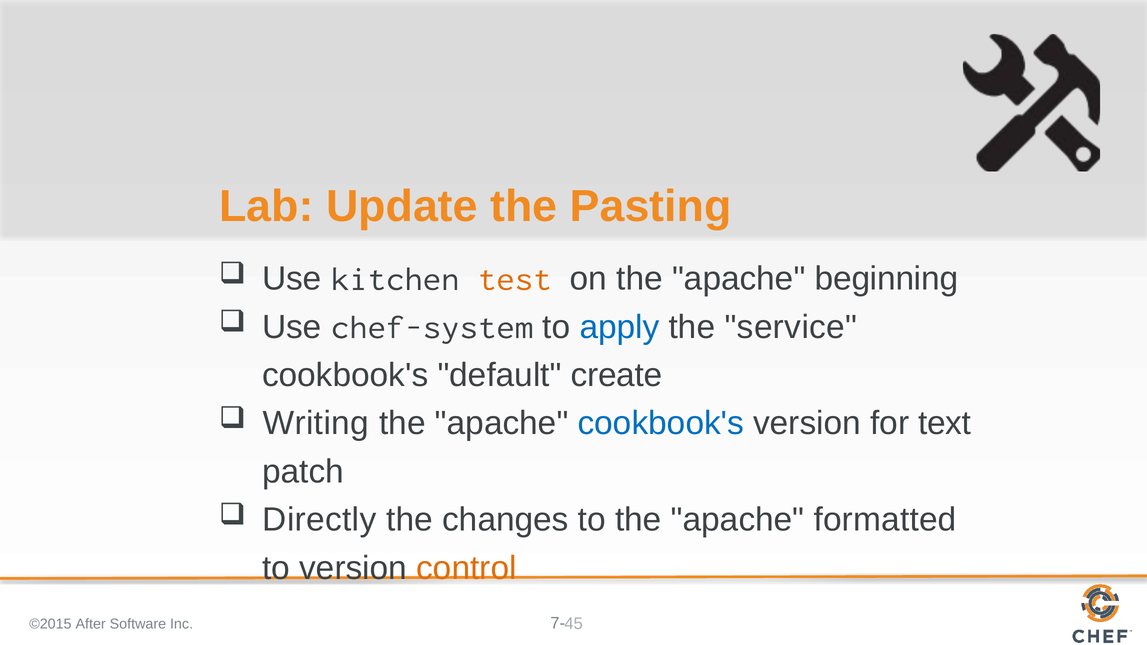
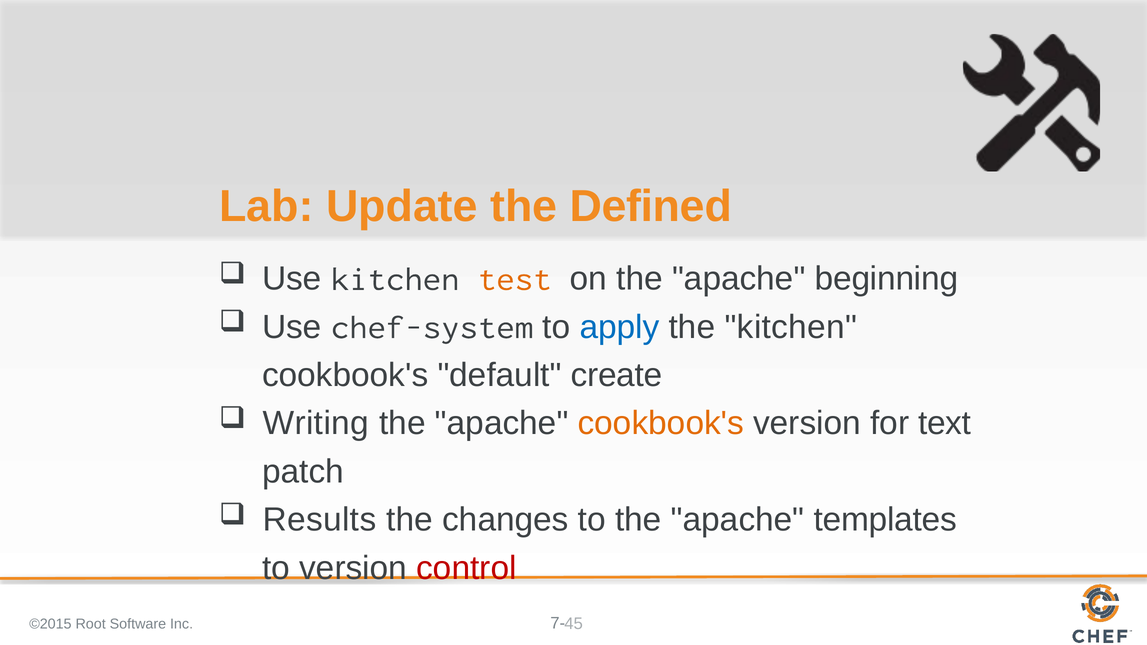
Pasting: Pasting -> Defined
the service: service -> kitchen
cookbook's at (661, 424) colour: blue -> orange
Directly: Directly -> Results
formatted: formatted -> templates
control colour: orange -> red
After: After -> Root
